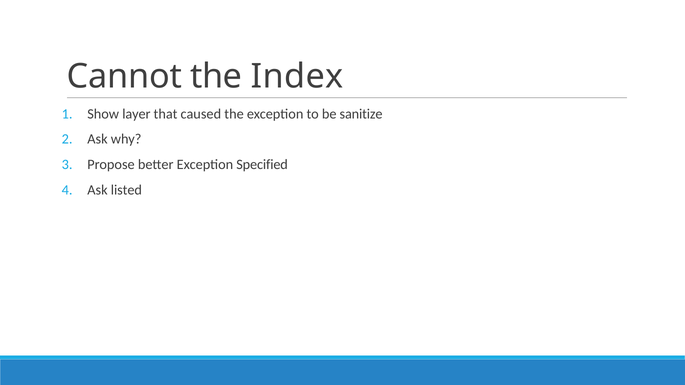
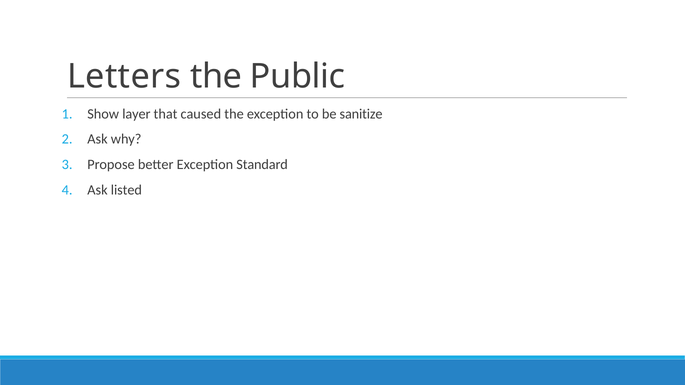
Cannot: Cannot -> Letters
Index: Index -> Public
Specified: Specified -> Standard
